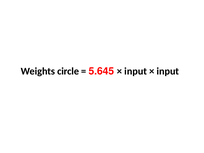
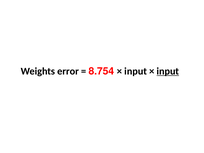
circle: circle -> error
5.645: 5.645 -> 8.754
input at (168, 71) underline: none -> present
